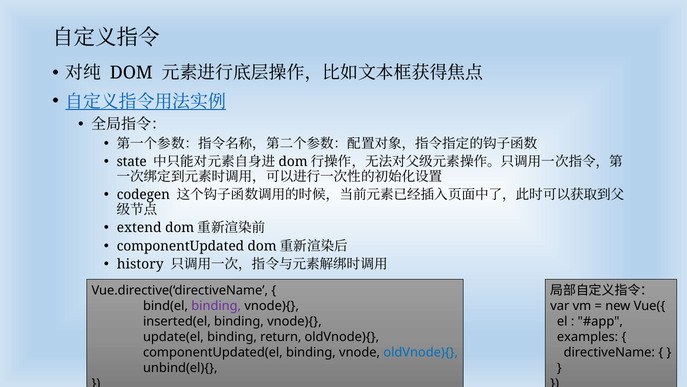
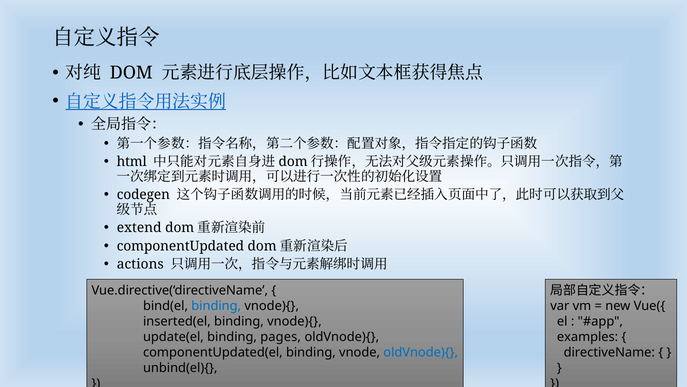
state: state -> html
history: history -> actions
binding at (216, 305) colour: purple -> blue
return: return -> pages
